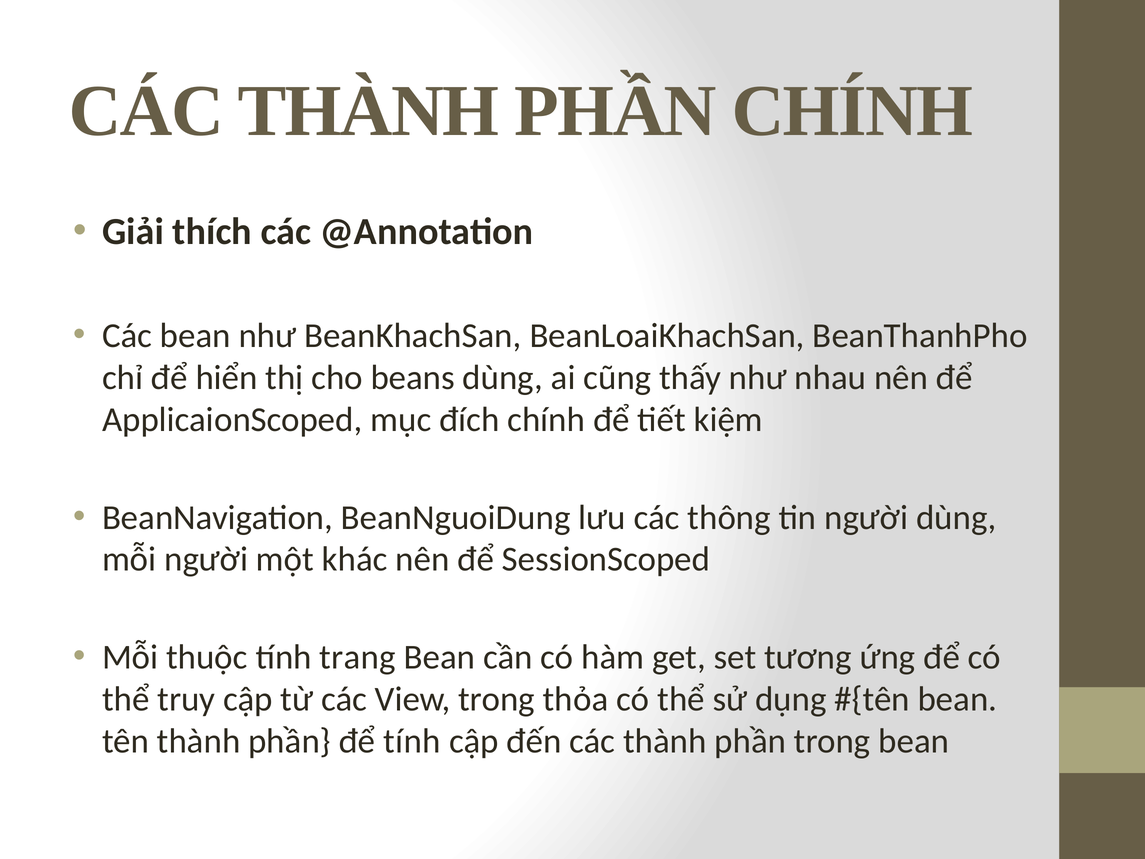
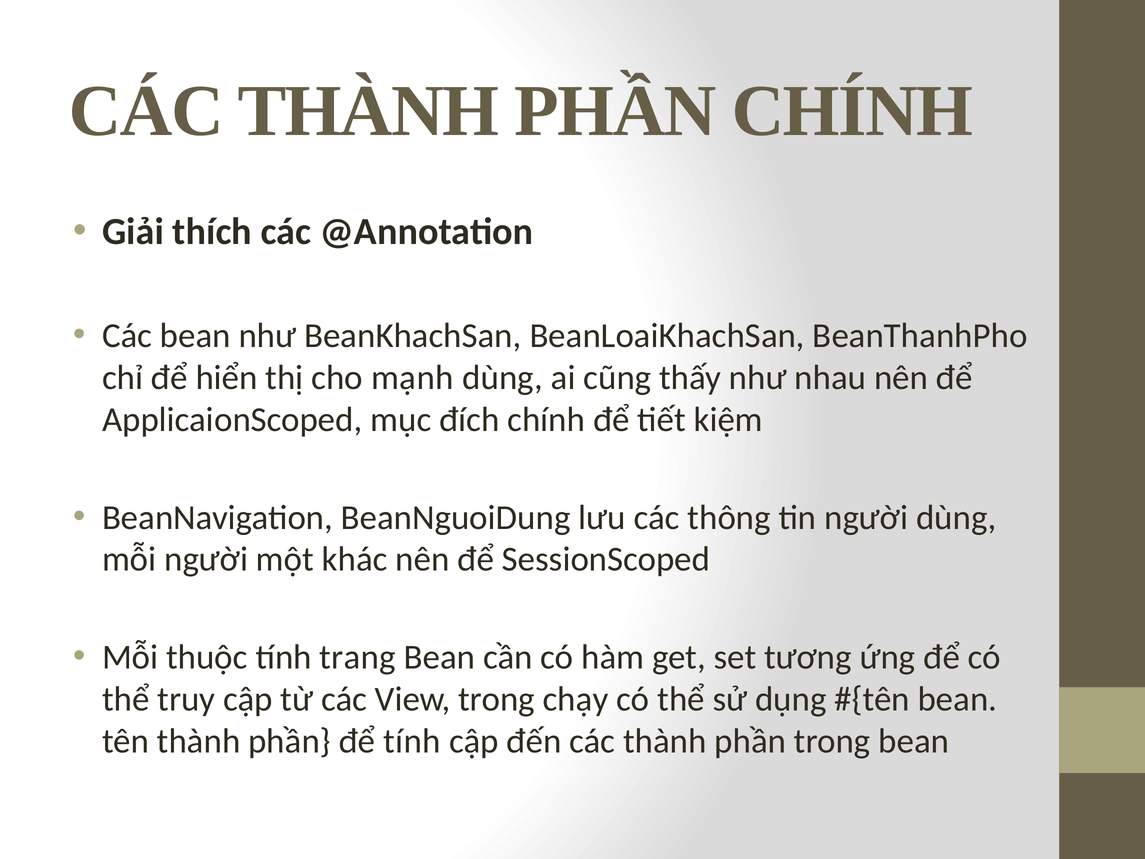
beans: beans -> mạnh
thỏa: thỏa -> chạy
